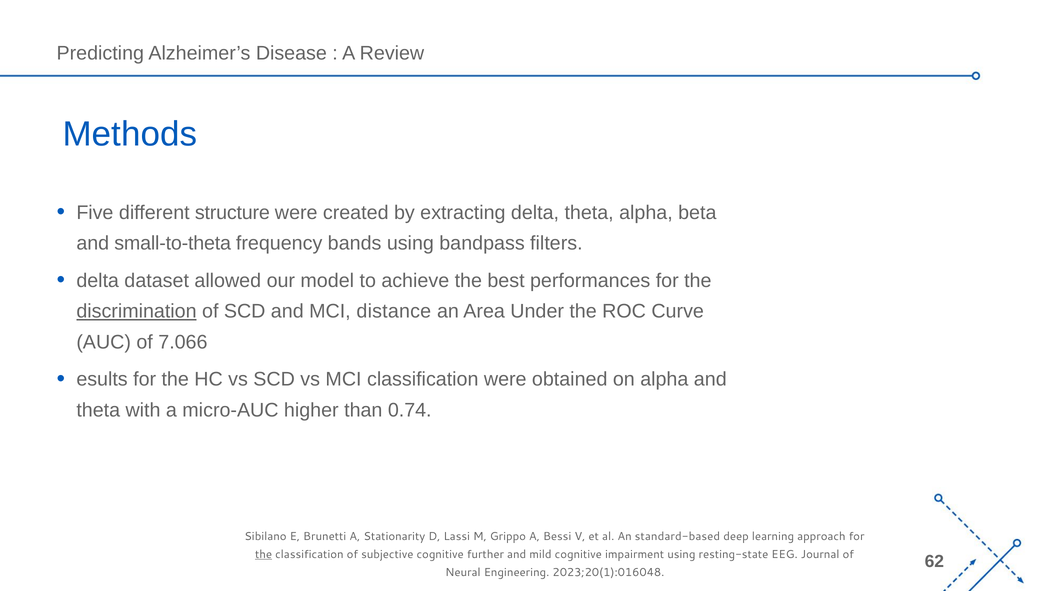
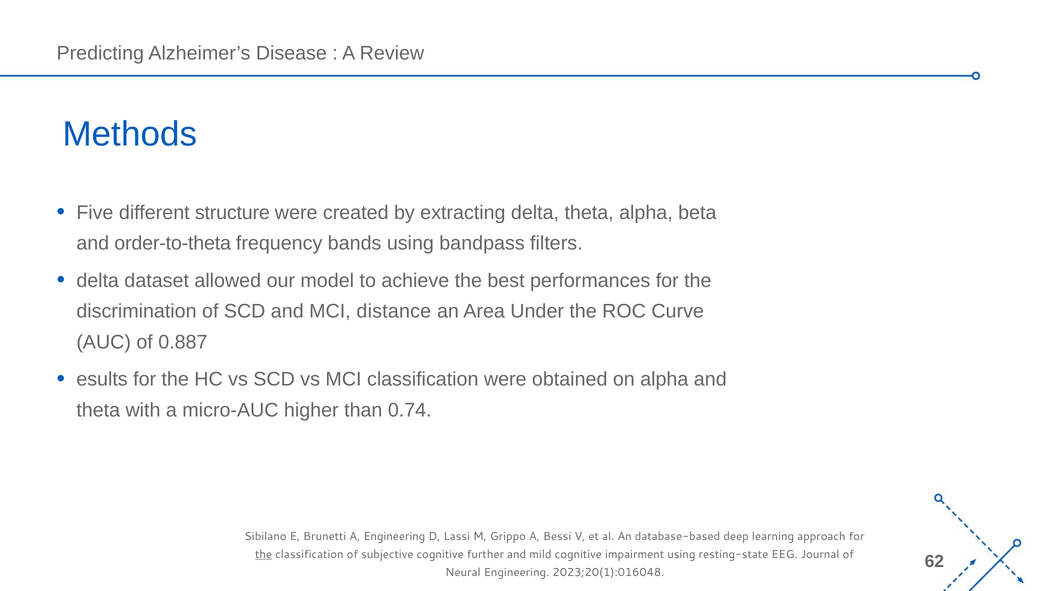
small-to-theta: small-to-theta -> order-to-theta
discrimination underline: present -> none
7.066: 7.066 -> 0.887
A Stationarity: Stationarity -> Engineering
standard-based: standard-based -> database-based
